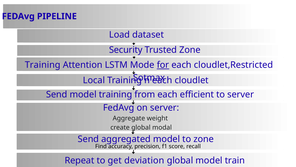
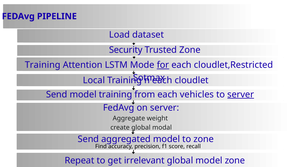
efficient: efficient -> vehicles
server at (241, 94) underline: none -> present
deviation: deviation -> irrelevant
model train: train -> zone
